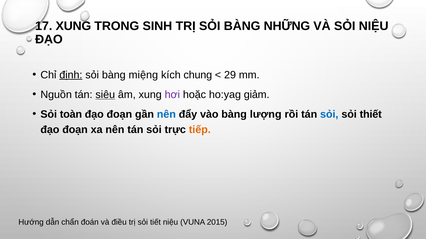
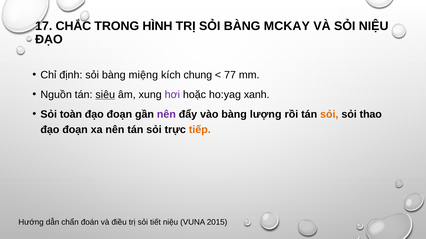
17 XUNG: XUNG -> CHẮC
SINH: SINH -> HÌNH
NHỮNG: NHỮNG -> MCKAY
định underline: present -> none
29: 29 -> 77
giảm: giảm -> xanh
nên at (166, 115) colour: blue -> purple
sỏi at (329, 115) colour: blue -> orange
thiết: thiết -> thao
